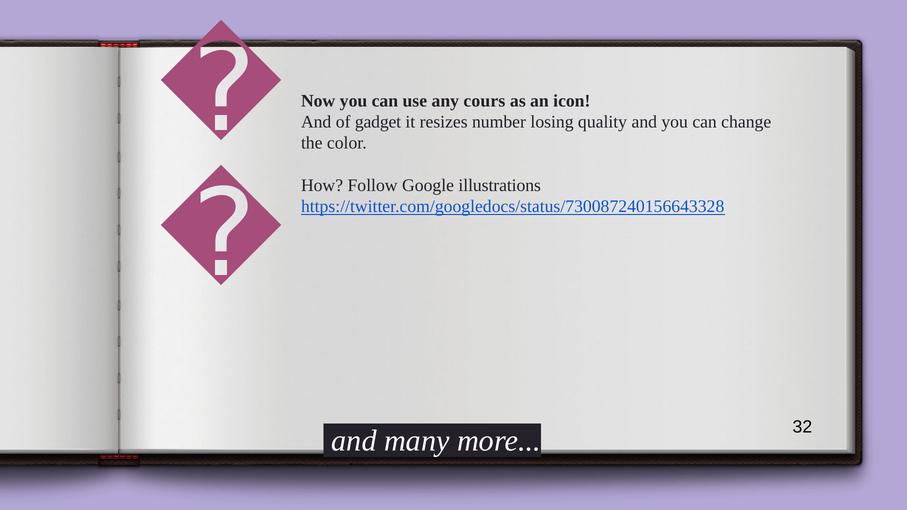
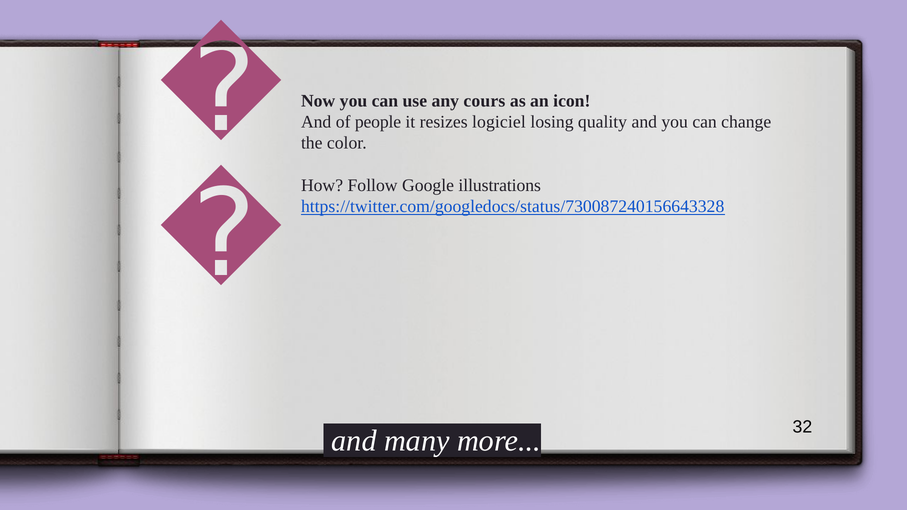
gadget: gadget -> people
number: number -> logiciel
